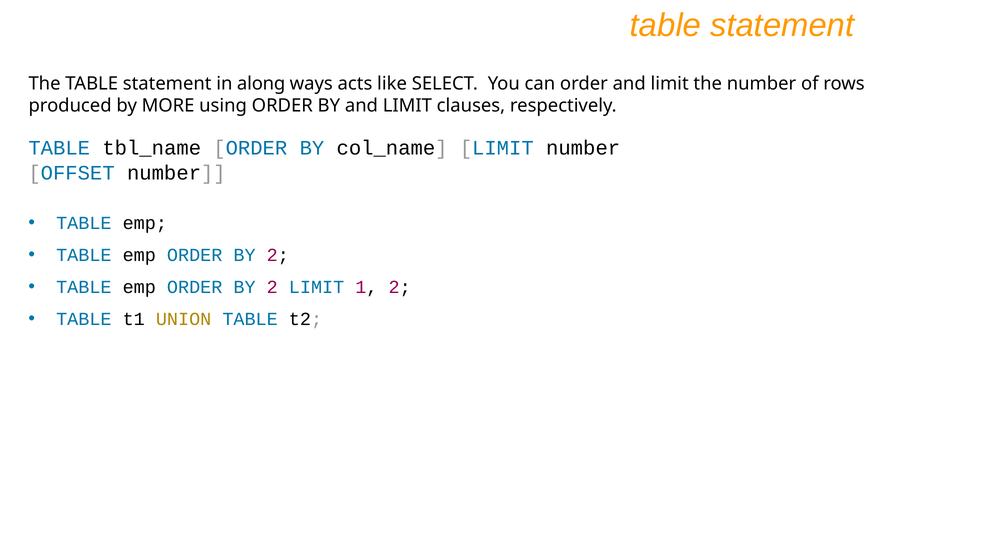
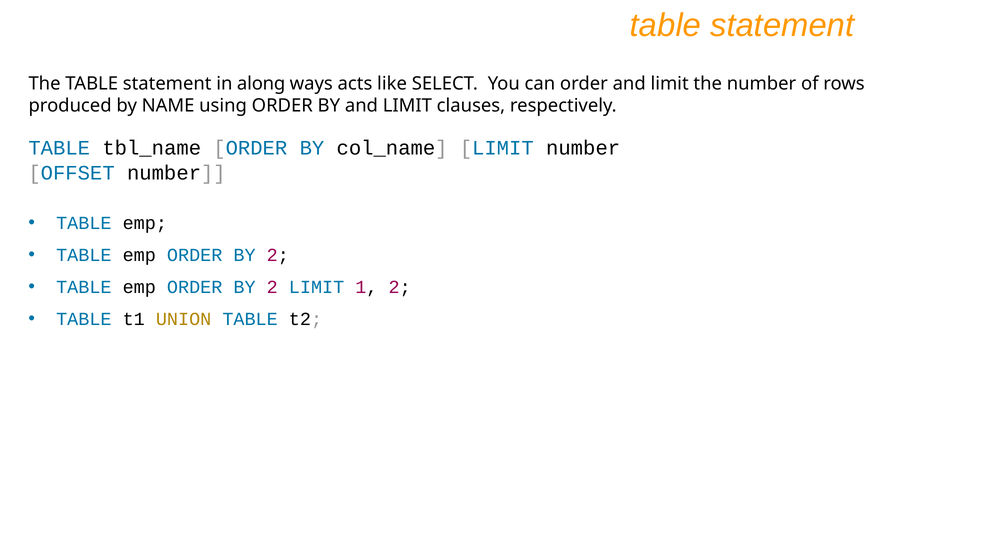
MORE: MORE -> NAME
